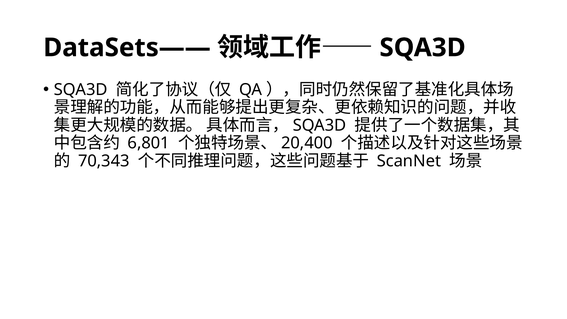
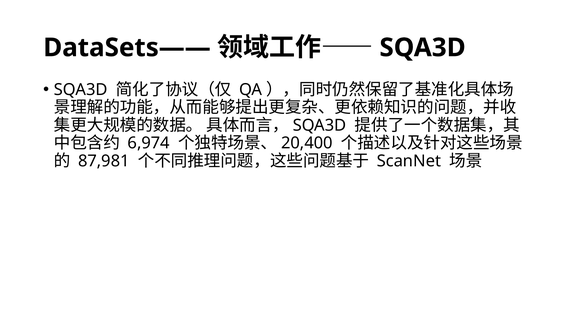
6,801: 6,801 -> 6,974
70,343: 70,343 -> 87,981
